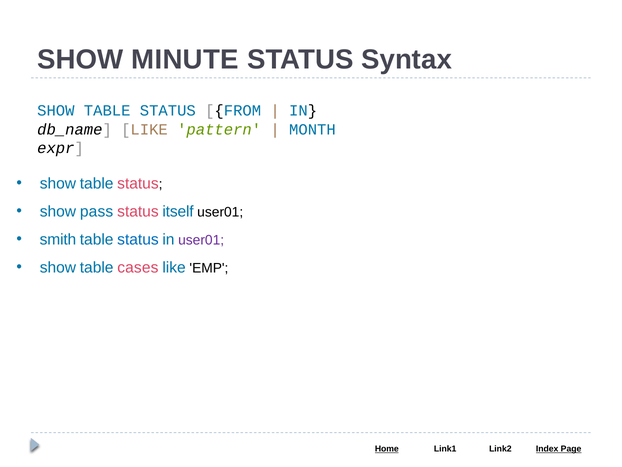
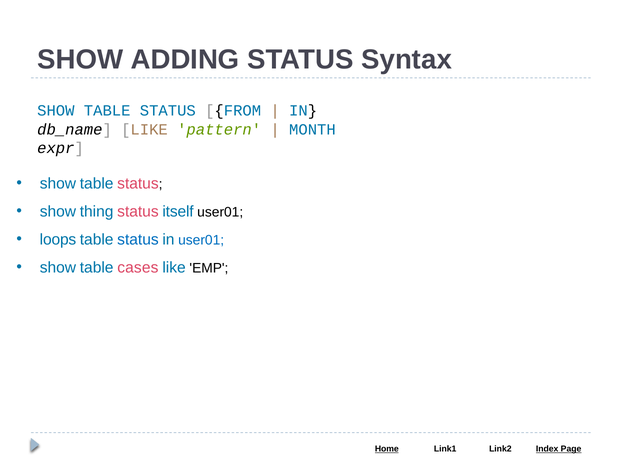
MINUTE: MINUTE -> ADDING
pass: pass -> thing
smith: smith -> loops
user01 at (201, 240) colour: purple -> blue
